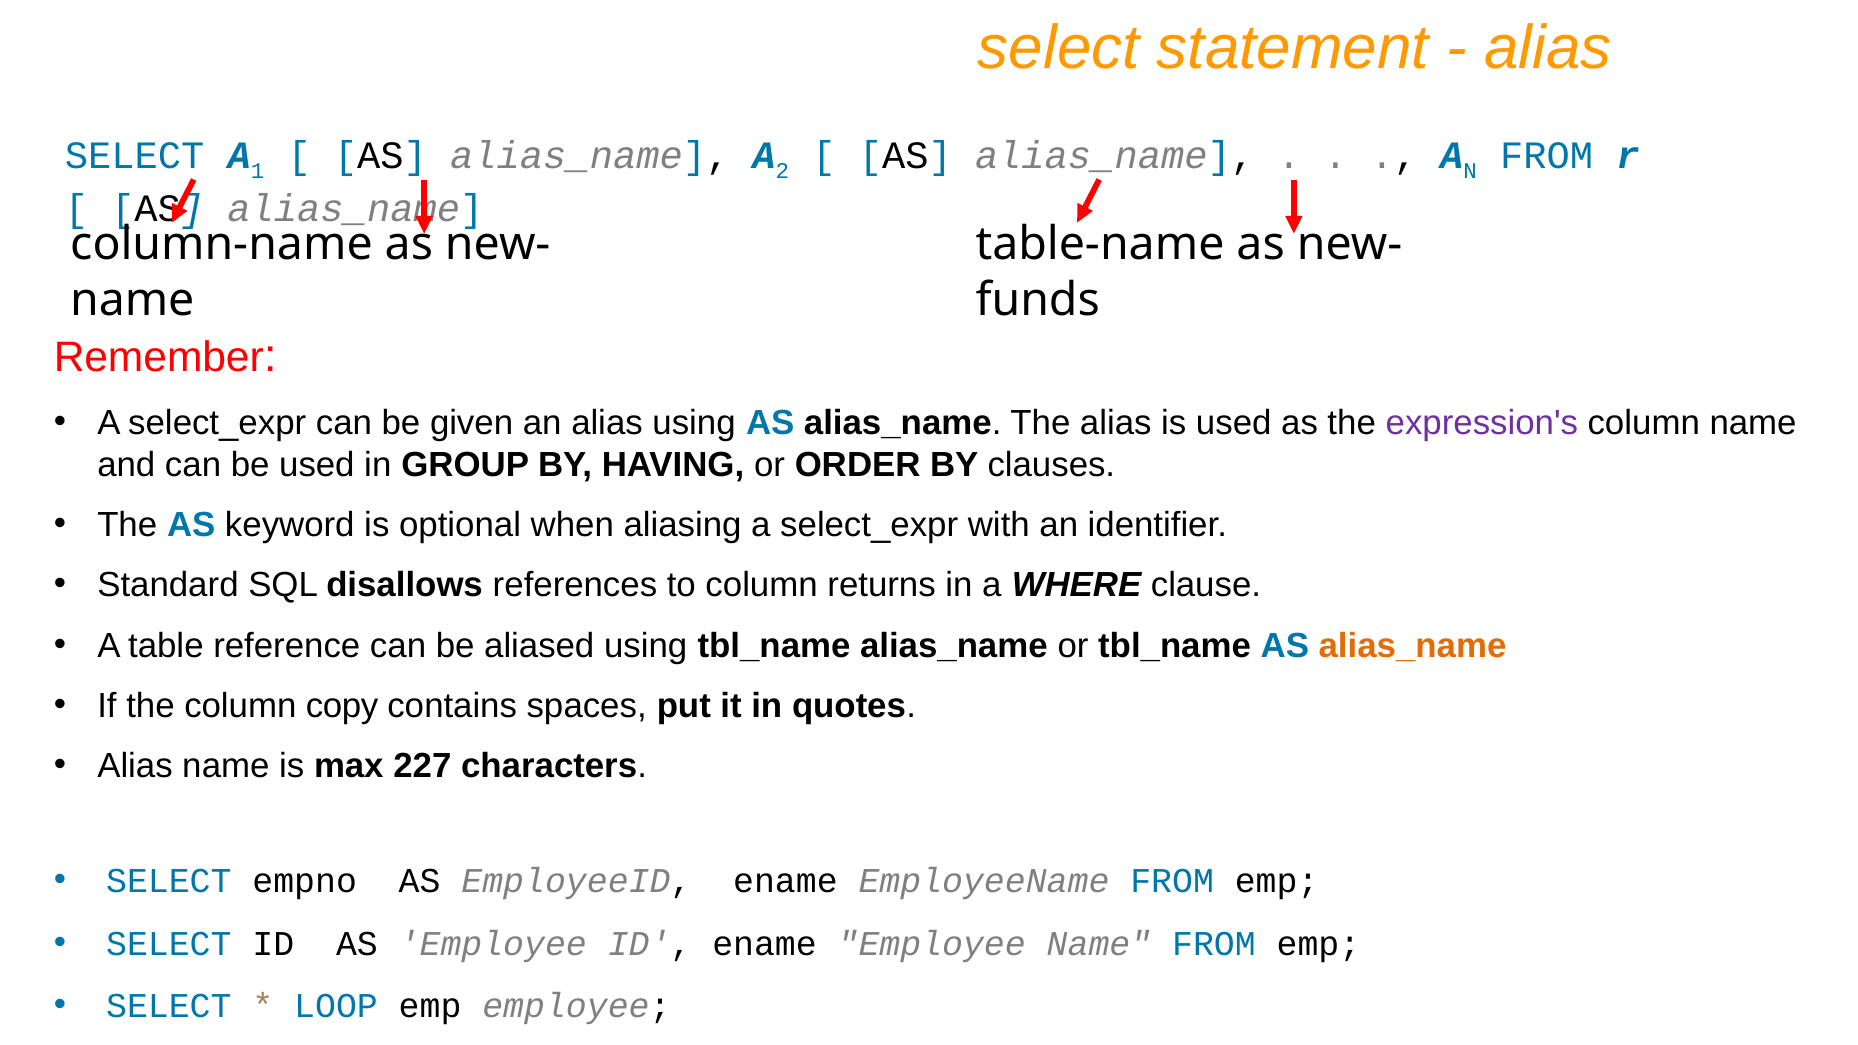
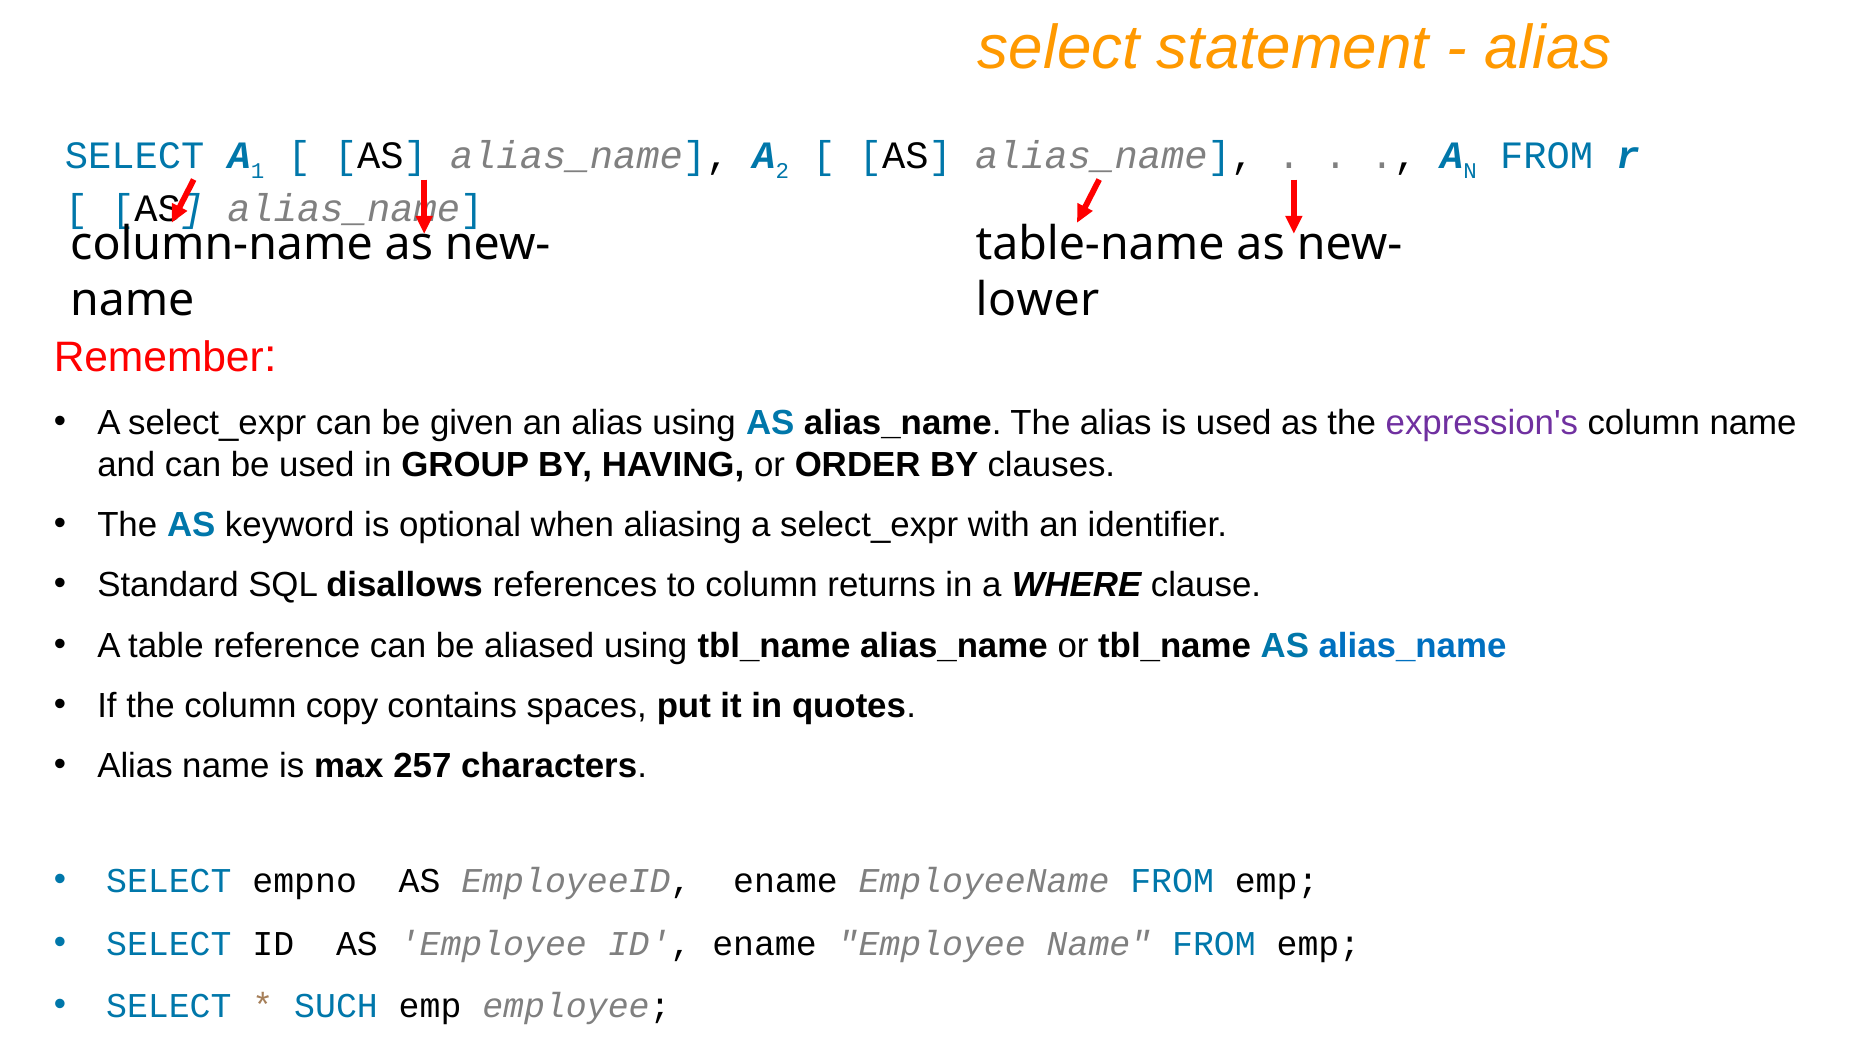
funds: funds -> lower
alias_name at (1413, 646) colour: orange -> blue
227: 227 -> 257
LOOP: LOOP -> SUCH
